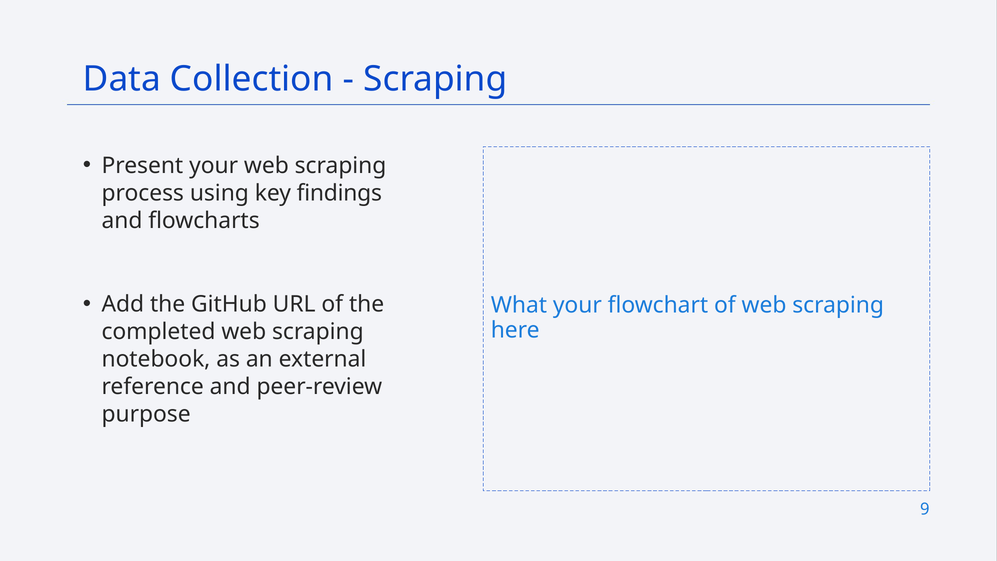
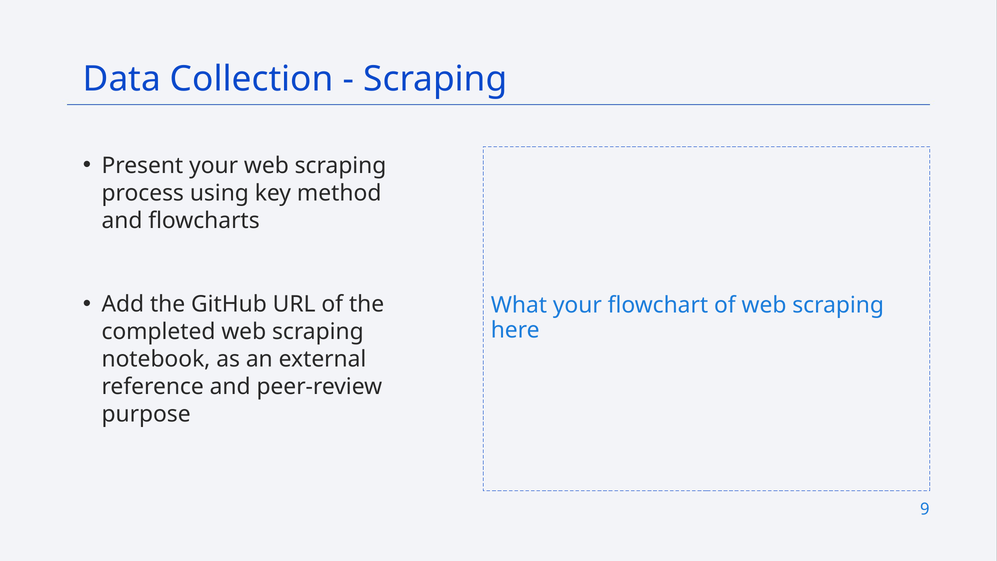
findings: findings -> method
